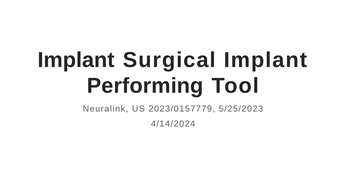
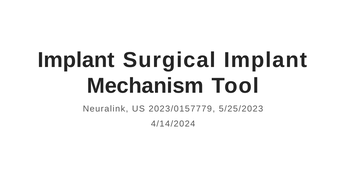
Performing: Performing -> Mechanism
